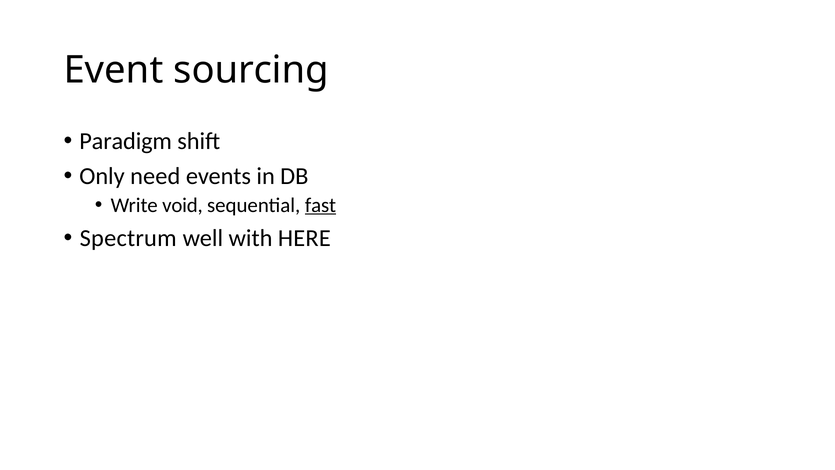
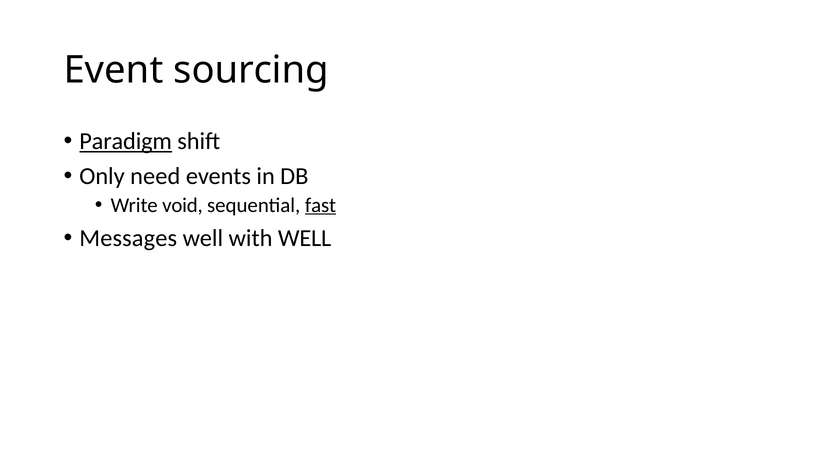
Paradigm underline: none -> present
Spectrum: Spectrum -> Messages
with HERE: HERE -> WELL
